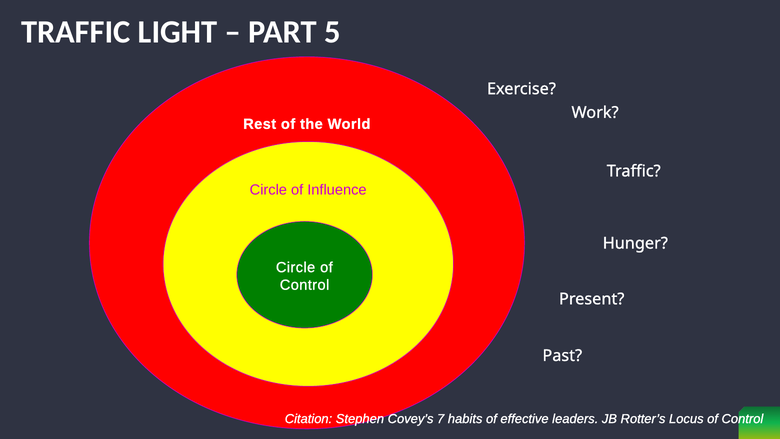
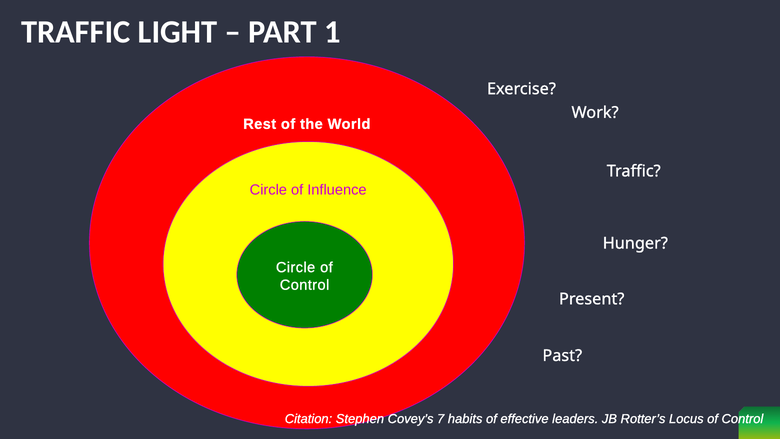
5: 5 -> 1
